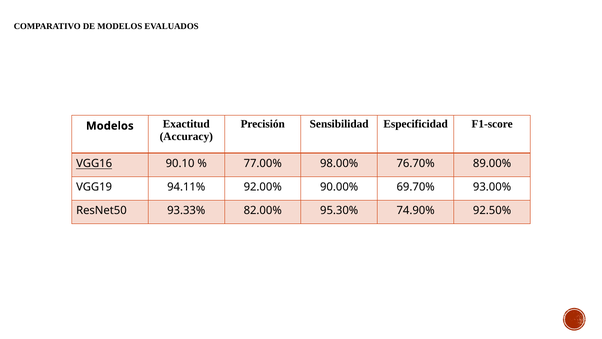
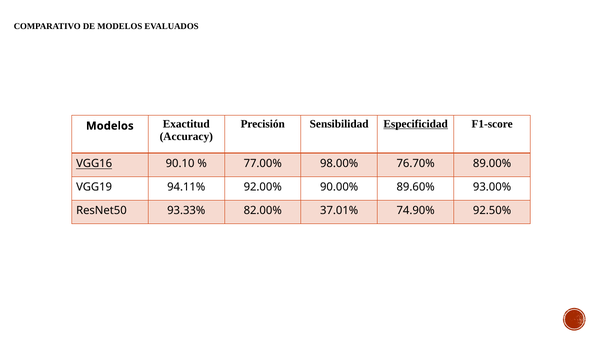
Especificidad underline: none -> present
69.70%: 69.70% -> 89.60%
95.30%: 95.30% -> 37.01%
